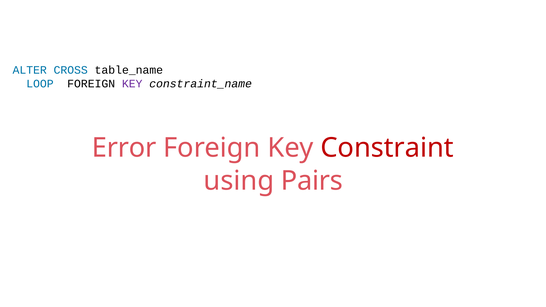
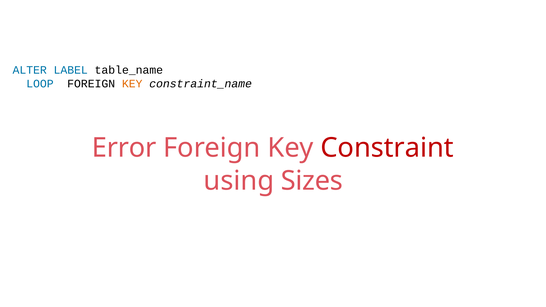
CROSS: CROSS -> LABEL
KEY at (132, 84) colour: purple -> orange
Pairs: Pairs -> Sizes
